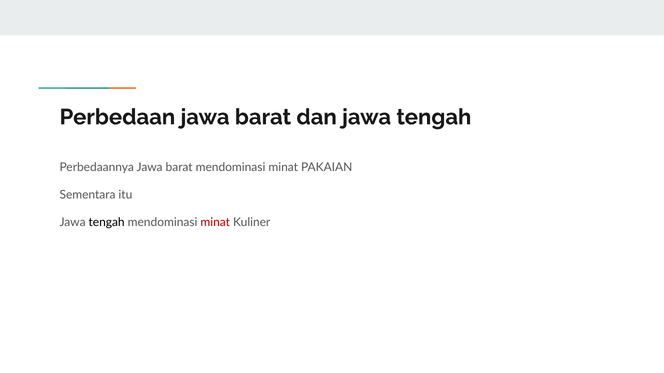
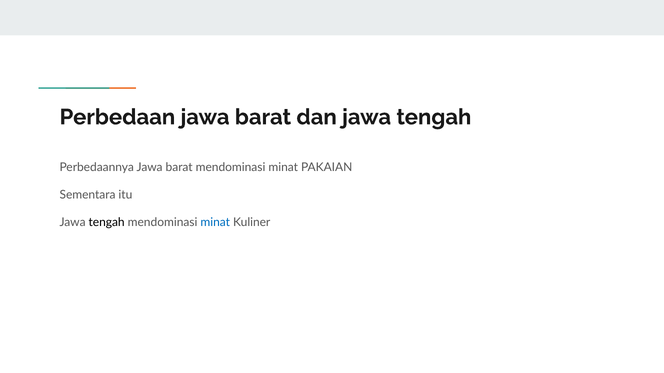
minat at (215, 223) colour: red -> blue
